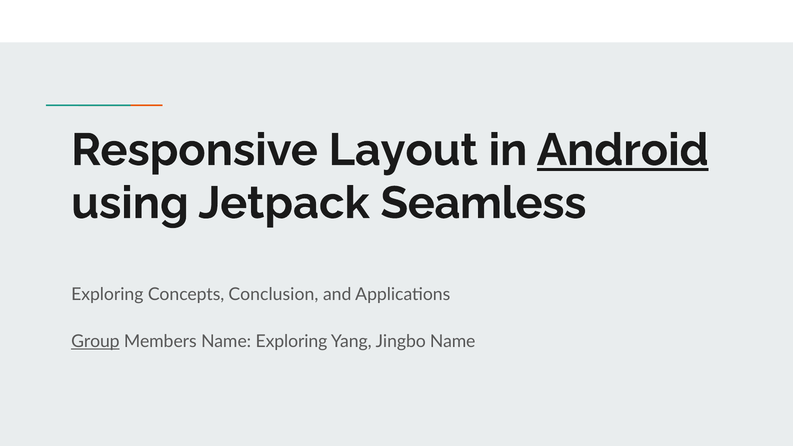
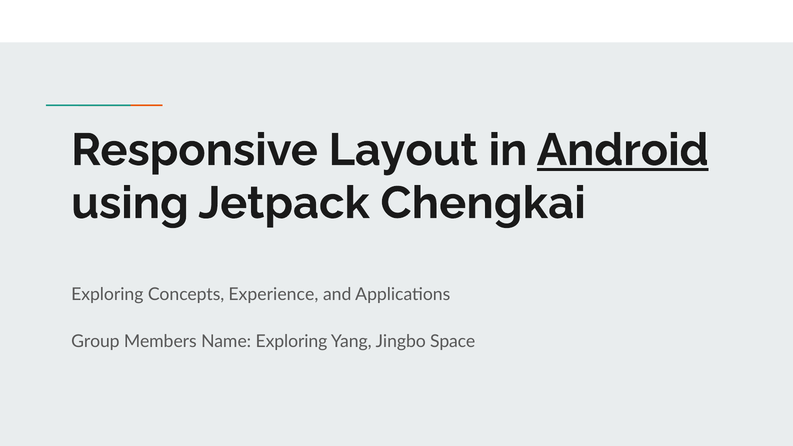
Seamless: Seamless -> Chengkai
Conclusion: Conclusion -> Experience
Group underline: present -> none
Jingbo Name: Name -> Space
